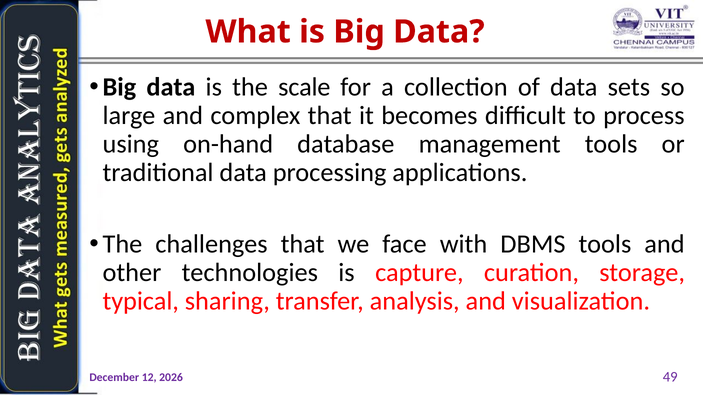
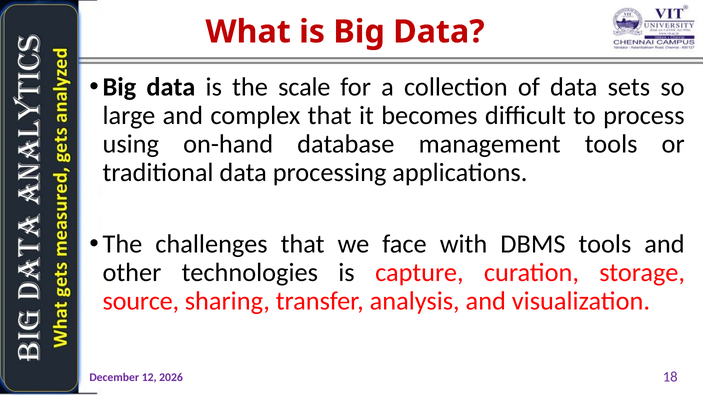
typical: typical -> source
49: 49 -> 18
